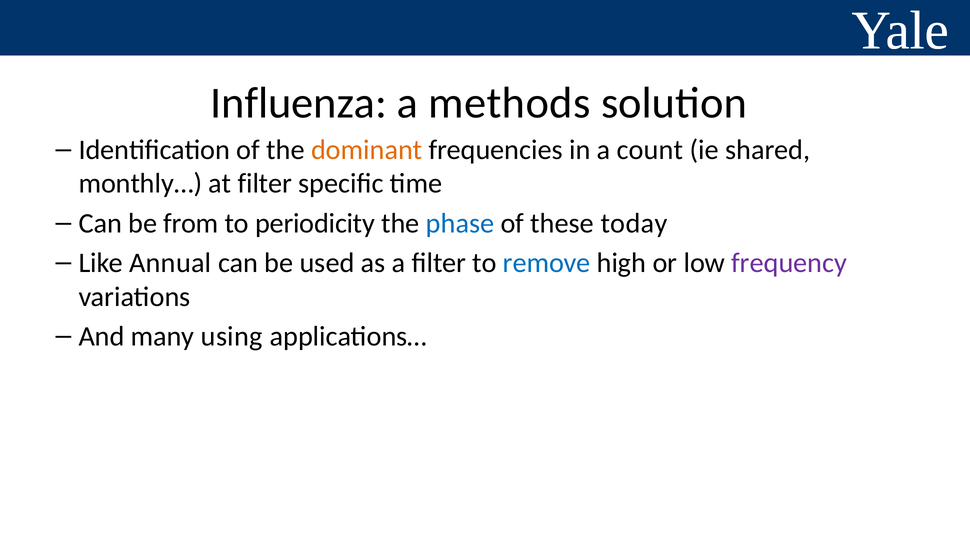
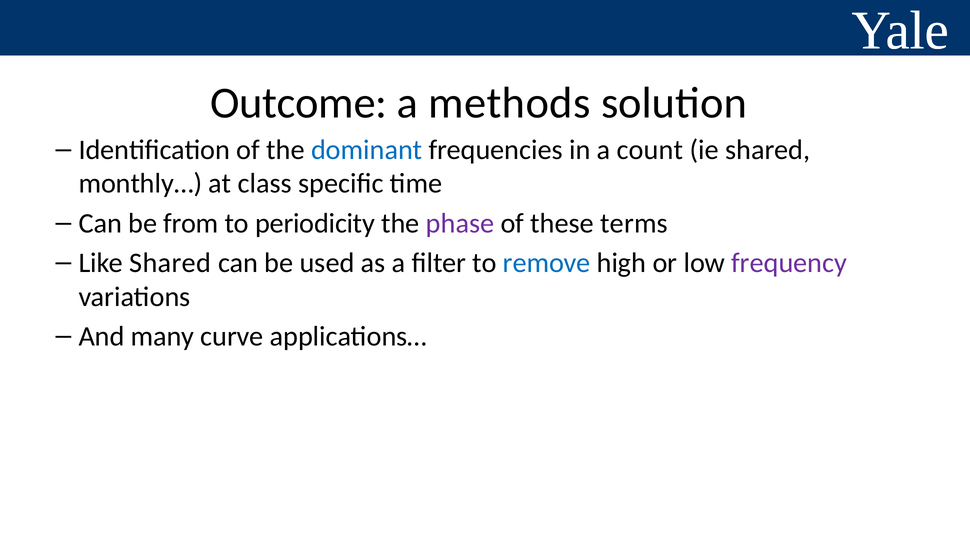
Influenza: Influenza -> Outcome
dominant colour: orange -> blue
at filter: filter -> class
phase colour: blue -> purple
today: today -> terms
Like Annual: Annual -> Shared
using: using -> curve
